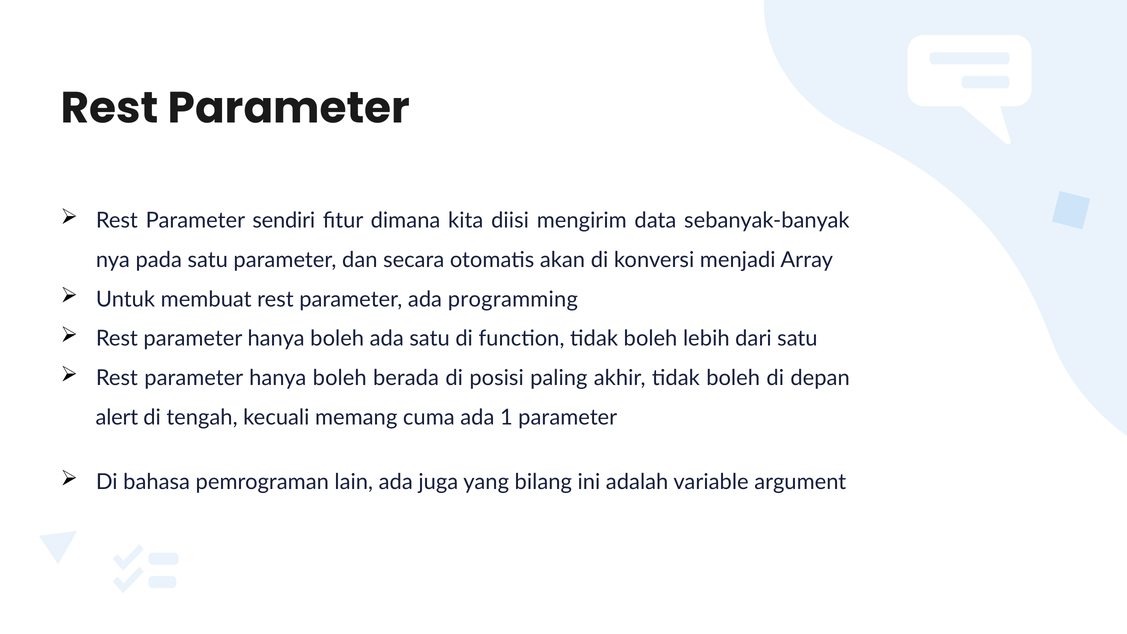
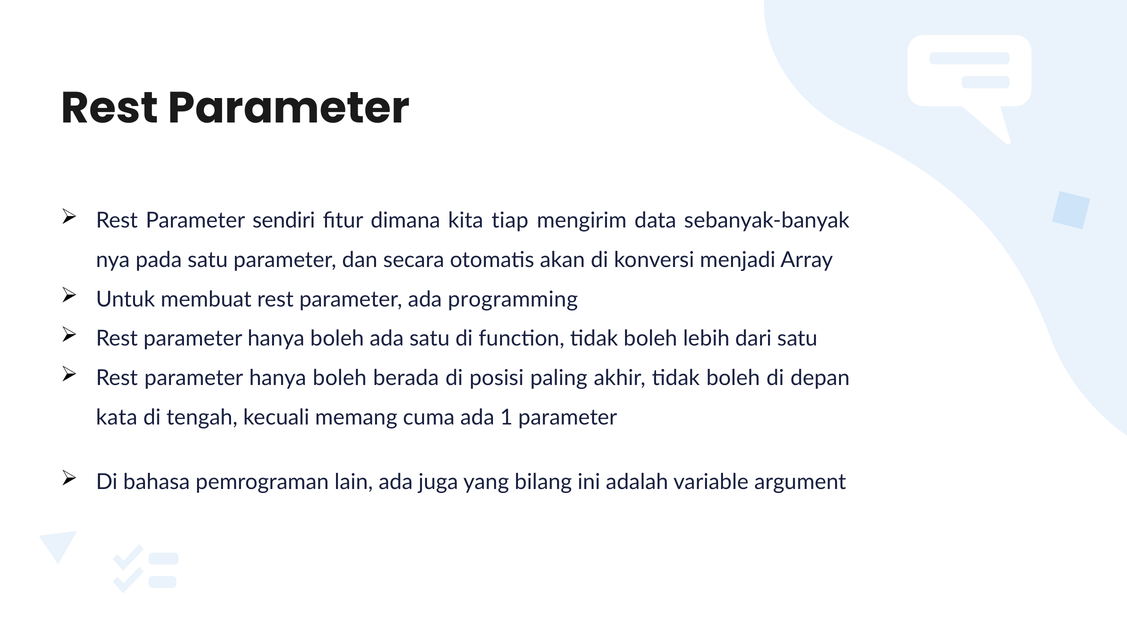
diisi: diisi -> tiap
alert: alert -> kata
